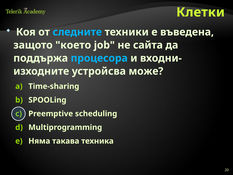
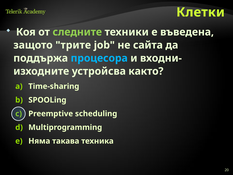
следните colour: light blue -> light green
което: което -> трите
може: може -> както
